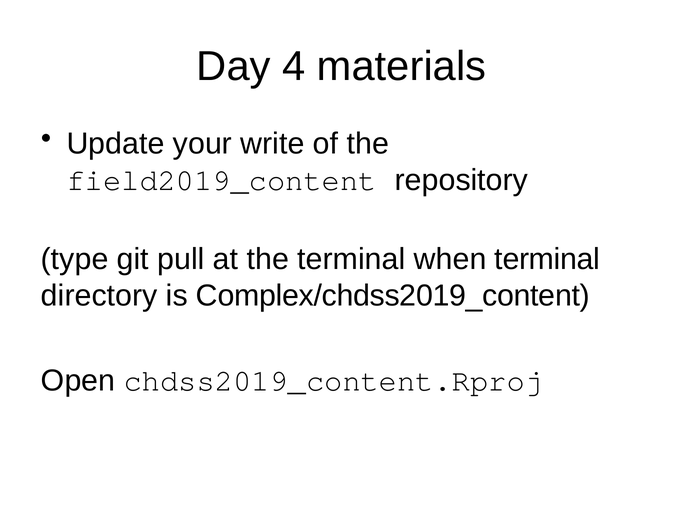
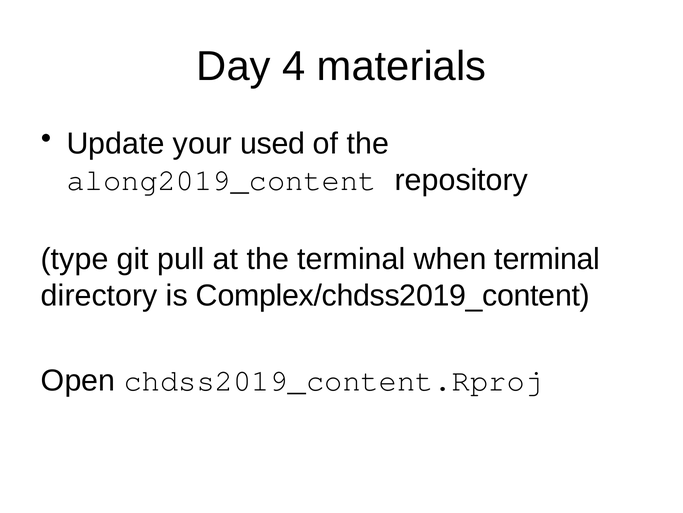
write: write -> used
field2019_content: field2019_content -> along2019_content
